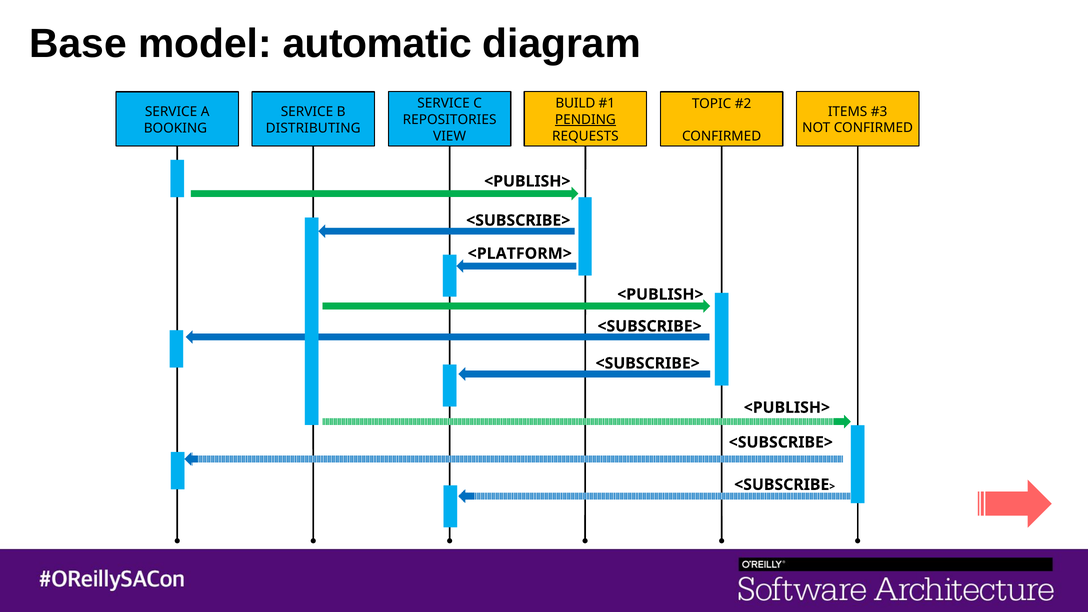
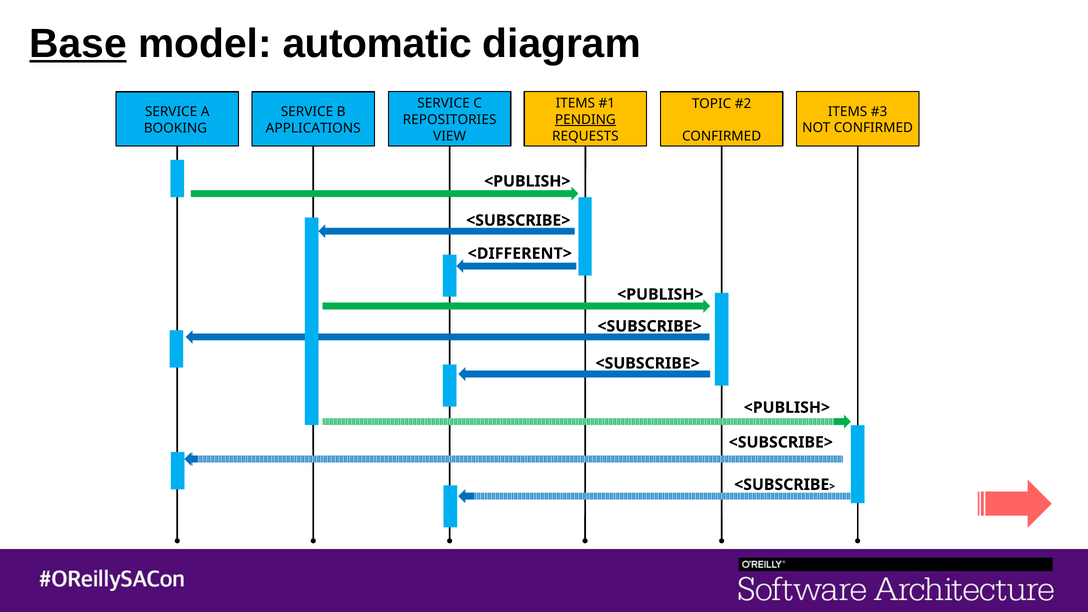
Base underline: none -> present
BUILD at (575, 103): BUILD -> ITEMS
DISTRIBUTING: DISTRIBUTING -> APPLICATIONS
<PLATFORM>: <PLATFORM> -> <DIFFERENT>
